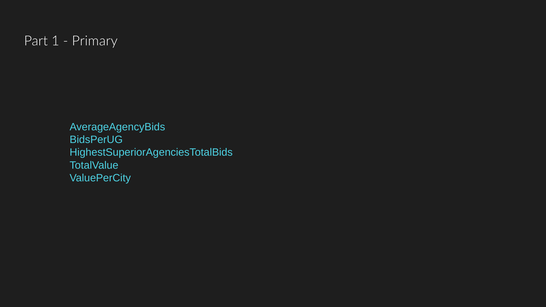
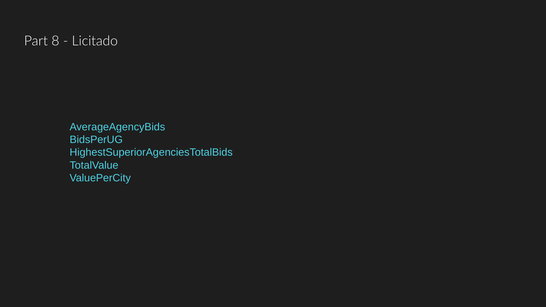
1: 1 -> 8
Primary: Primary -> Licitado
